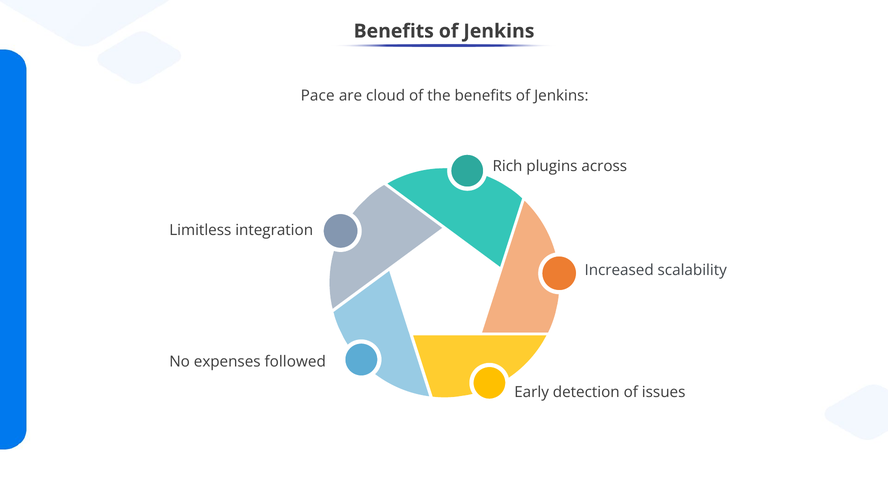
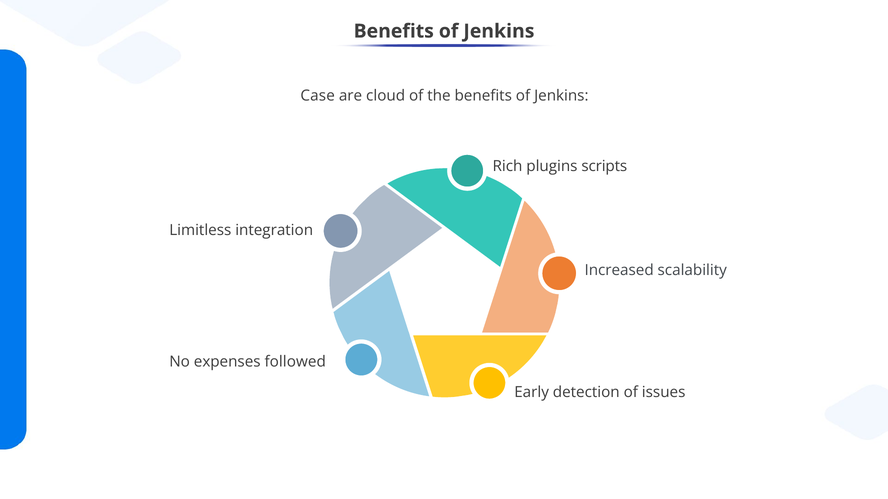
Pace: Pace -> Case
across: across -> scripts
